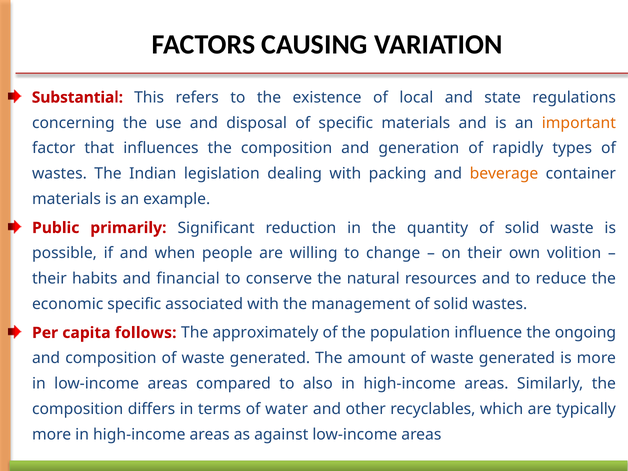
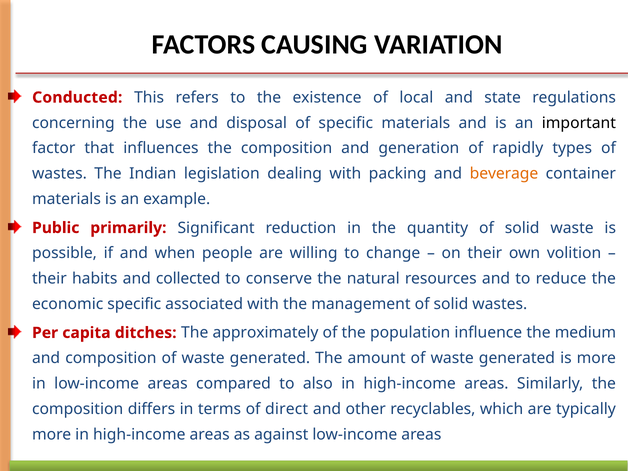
Substantial: Substantial -> Conducted
important colour: orange -> black
financial: financial -> collected
follows: follows -> ditches
ongoing: ongoing -> medium
water: water -> direct
